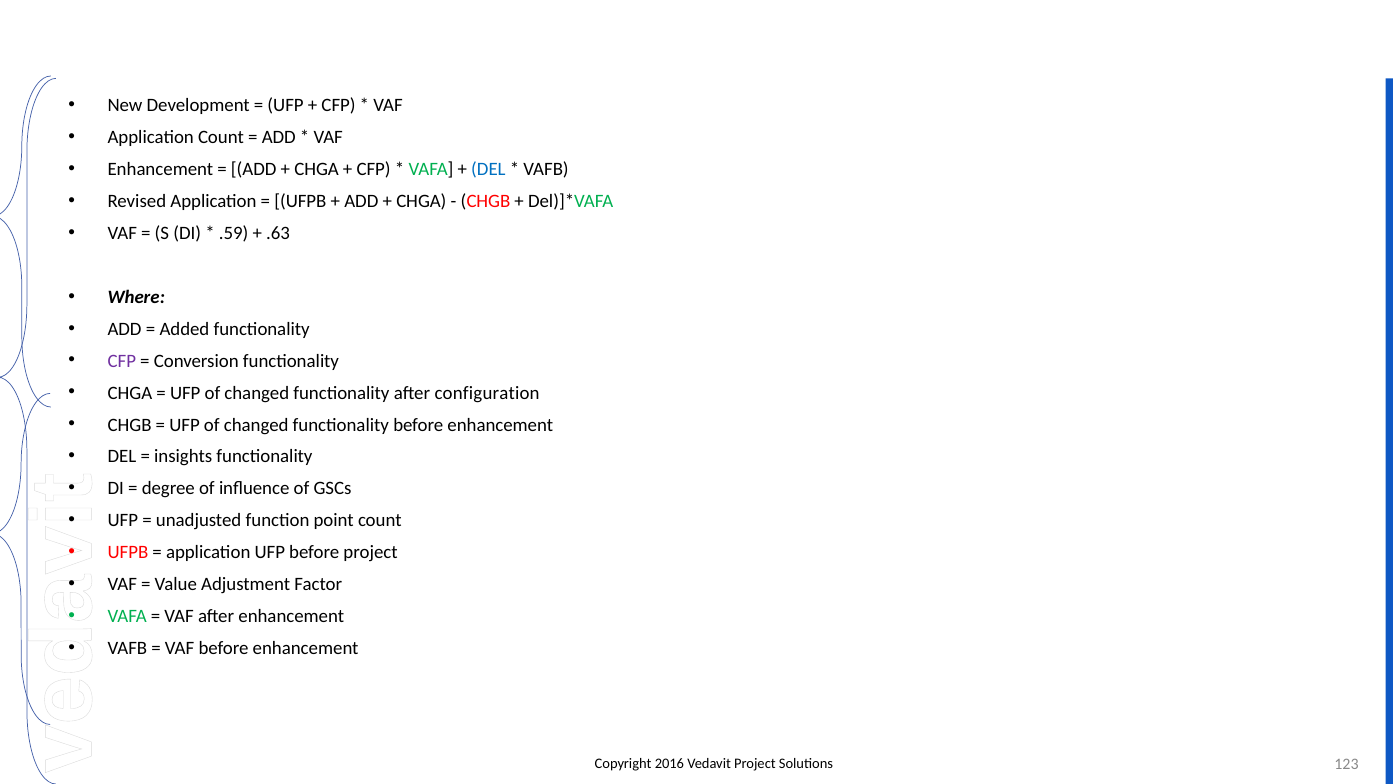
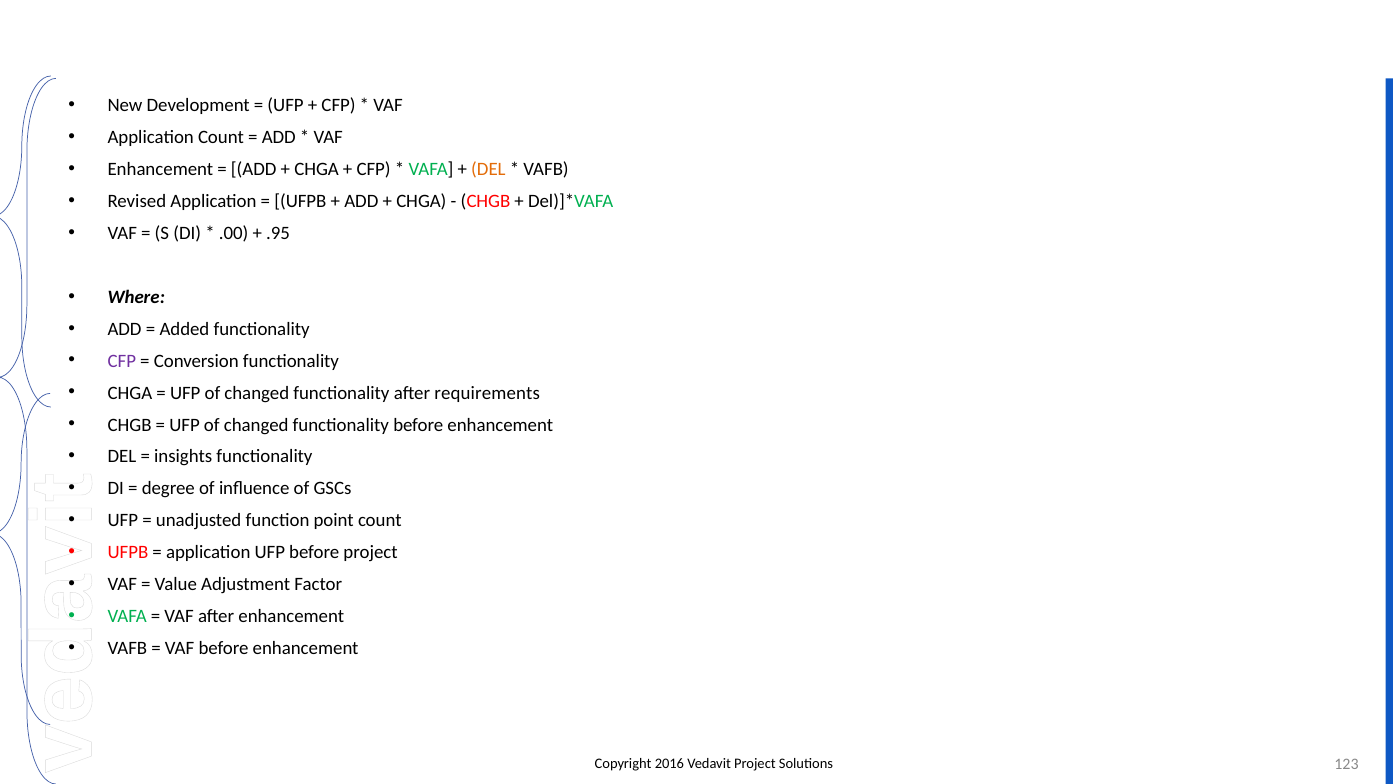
DEL at (488, 169) colour: blue -> orange
.59: .59 -> .00
.63: .63 -> .95
configuration: configuration -> requirements
